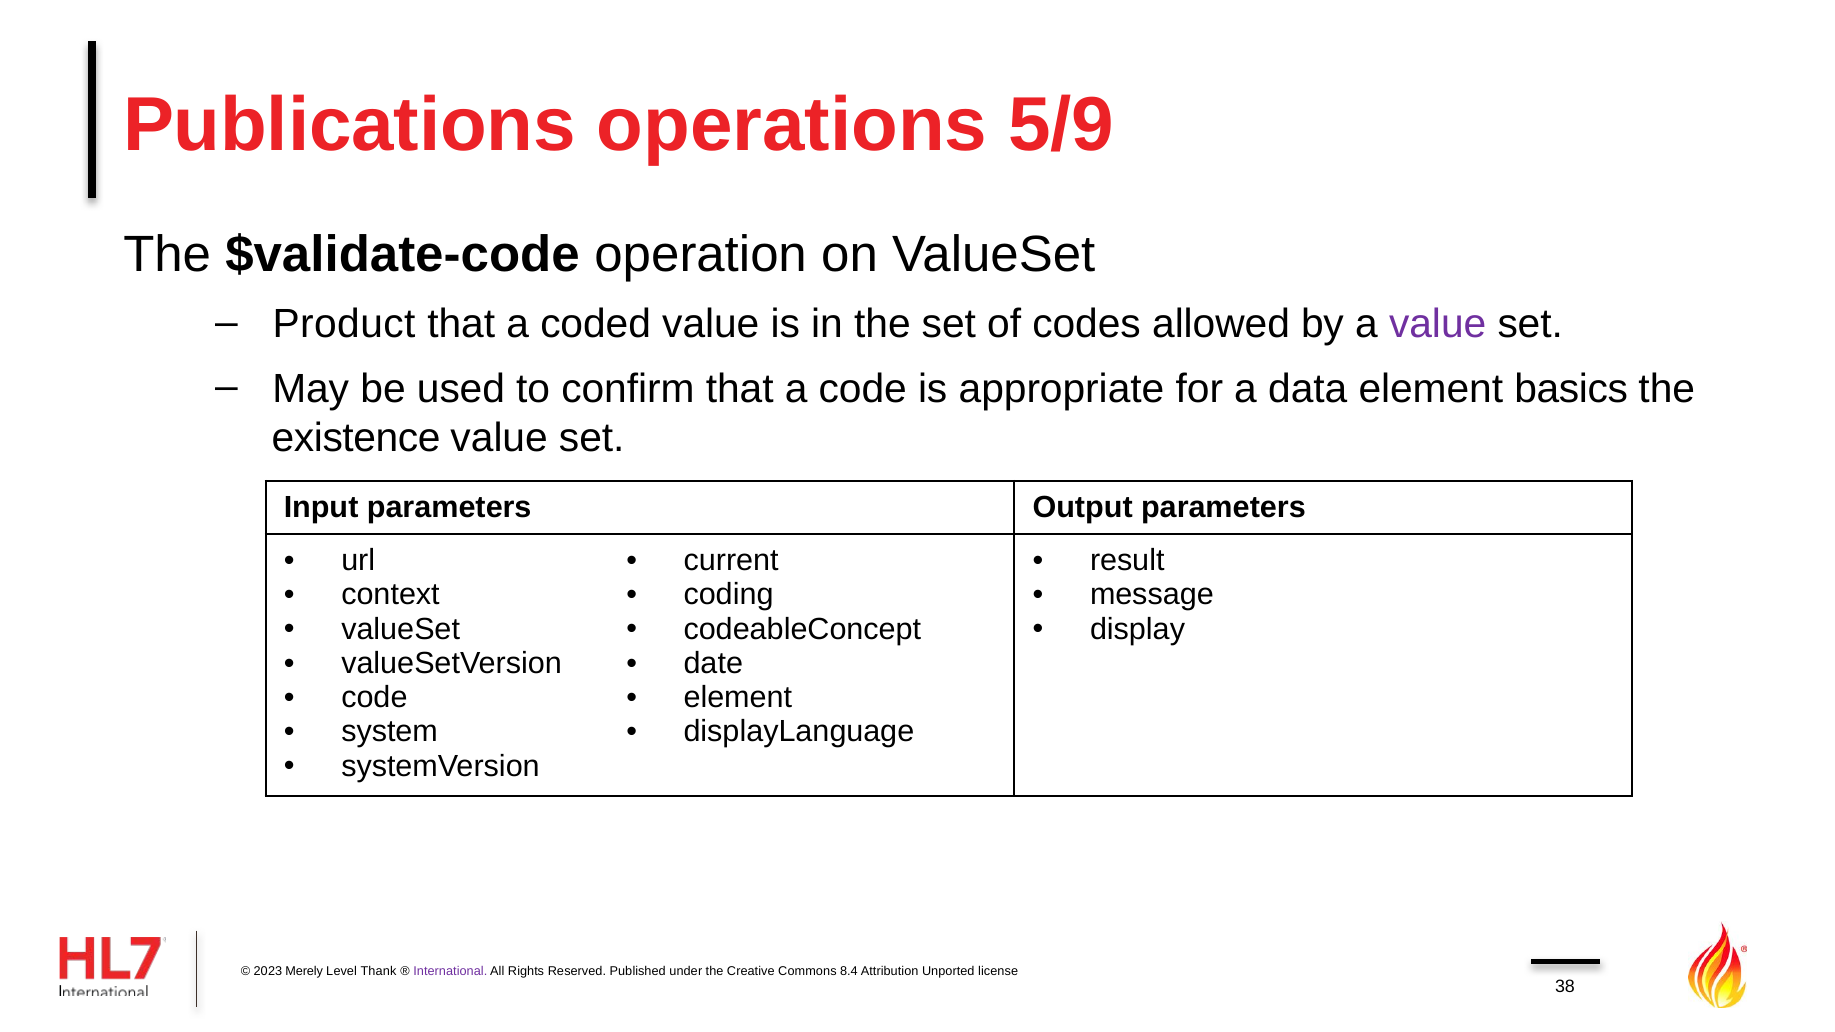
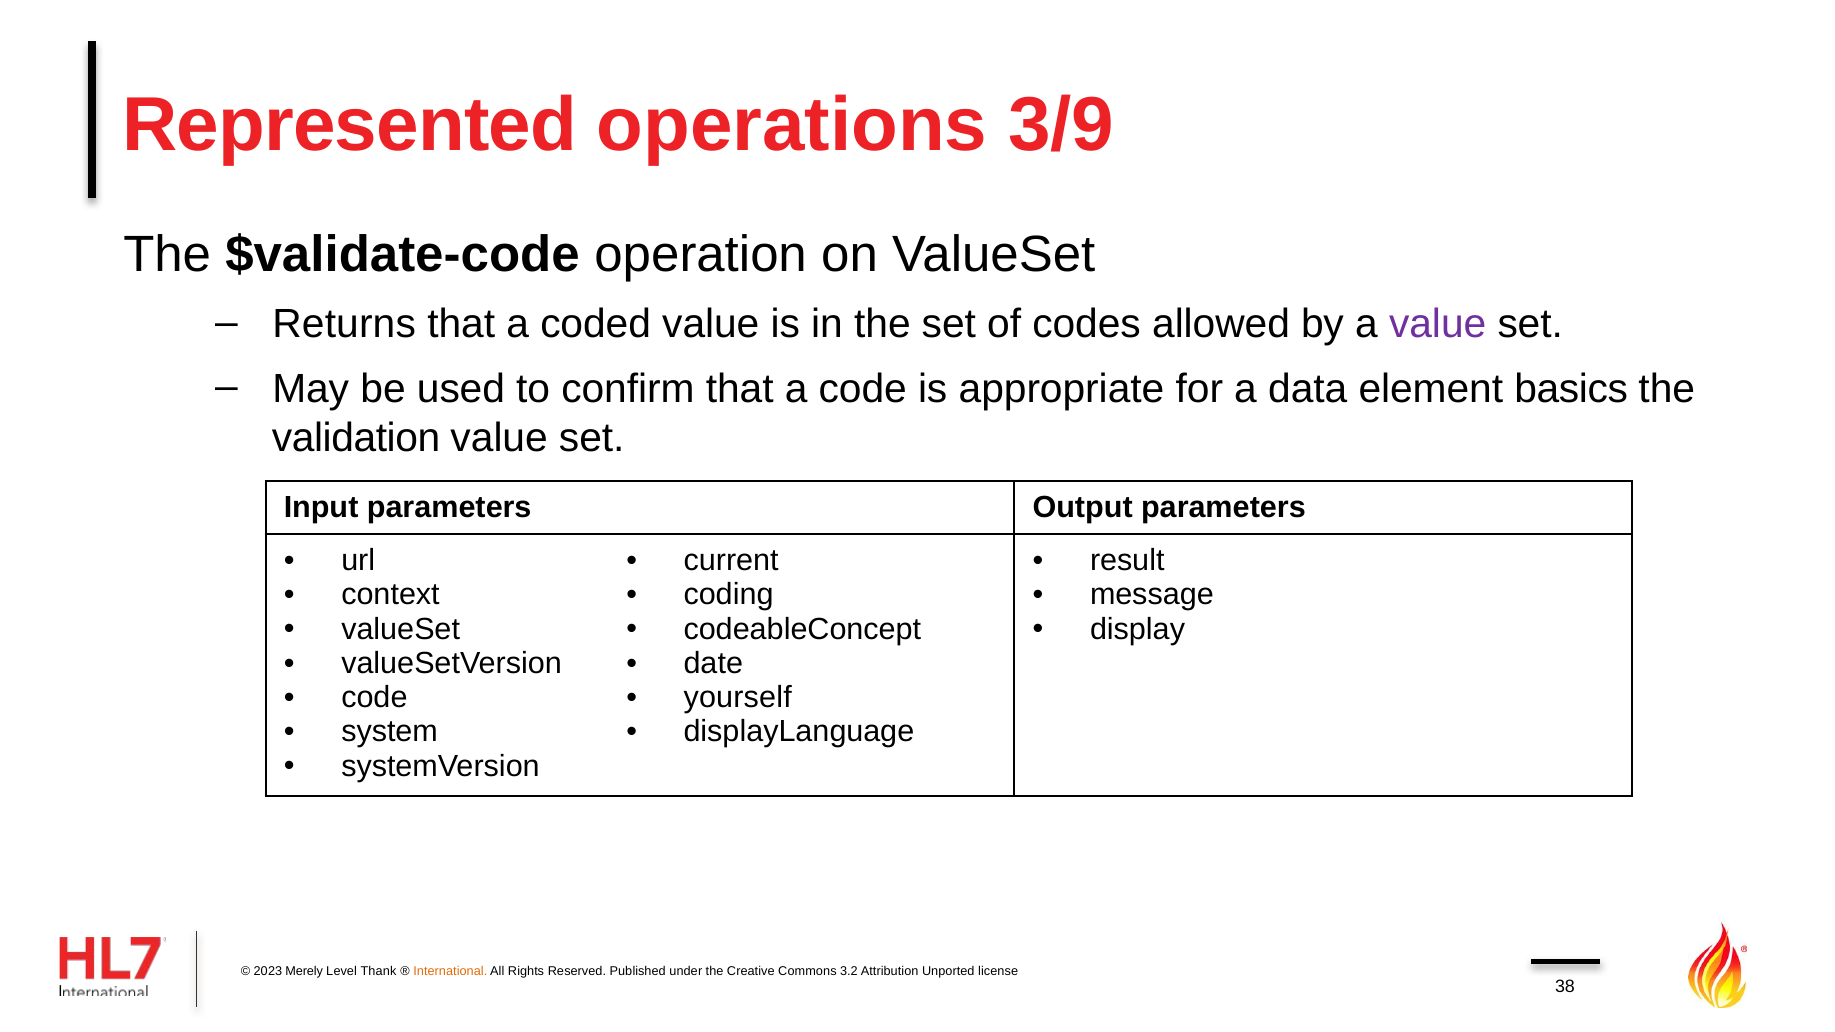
Publications: Publications -> Represented
5/9: 5/9 -> 3/9
Product: Product -> Returns
existence: existence -> validation
element at (738, 698): element -> yourself
International colour: purple -> orange
8.4: 8.4 -> 3.2
